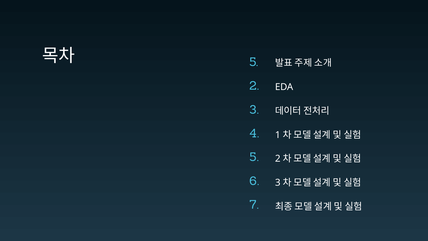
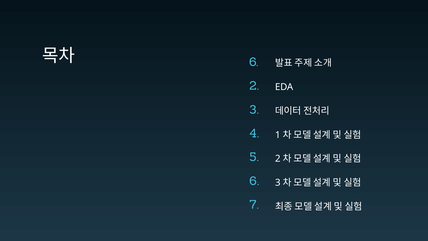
5 at (254, 62): 5 -> 6
